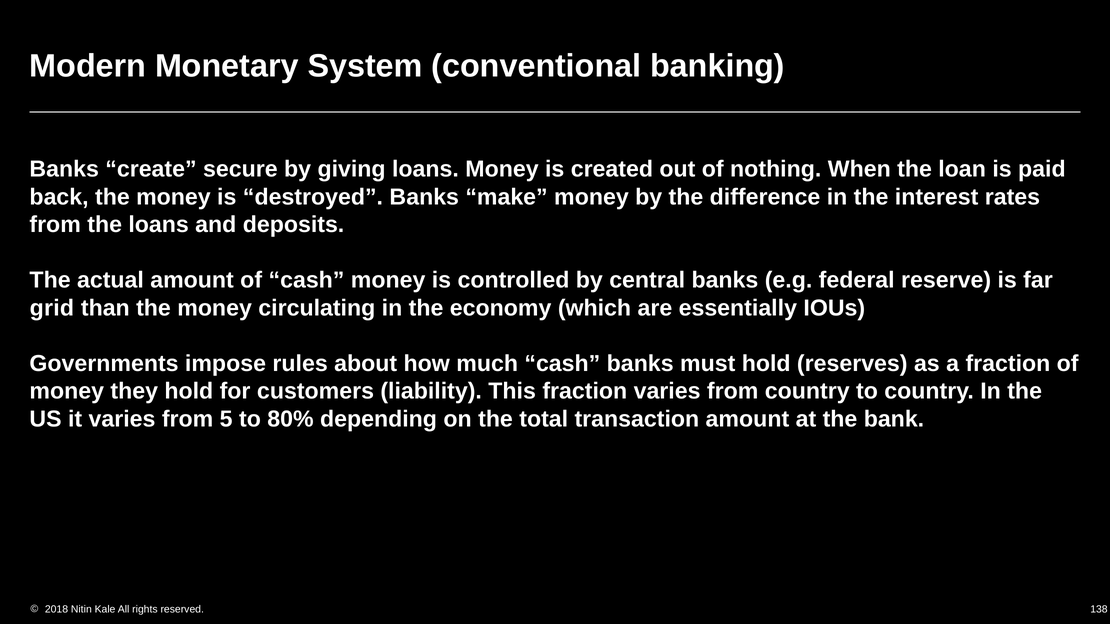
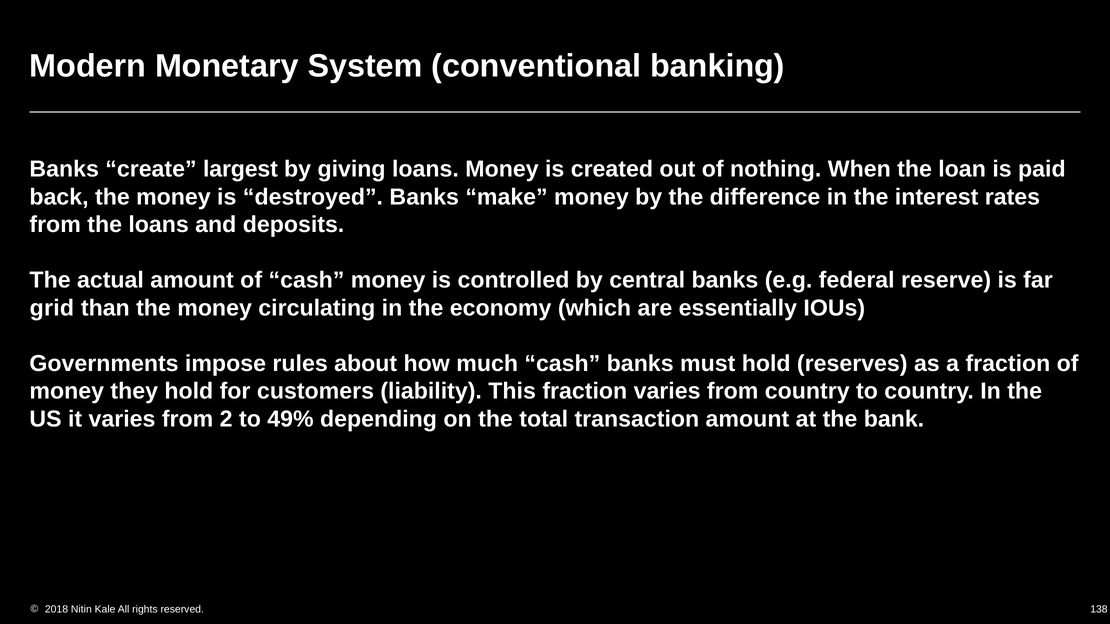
secure: secure -> largest
5: 5 -> 2
80%: 80% -> 49%
